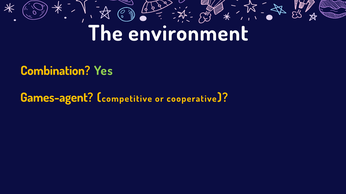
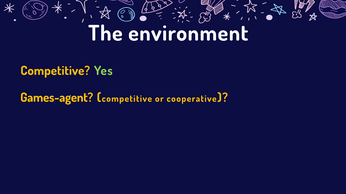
Combination at (55, 71): Combination -> Competitive
